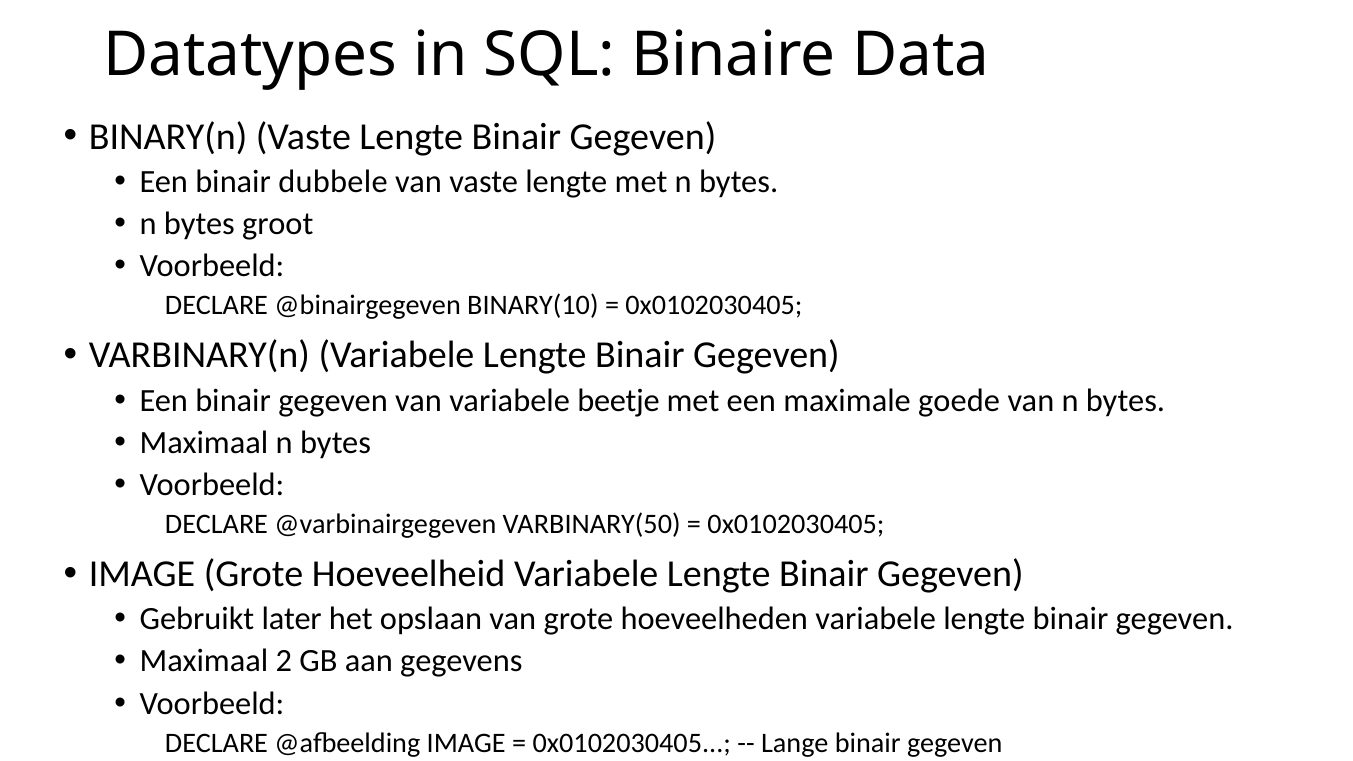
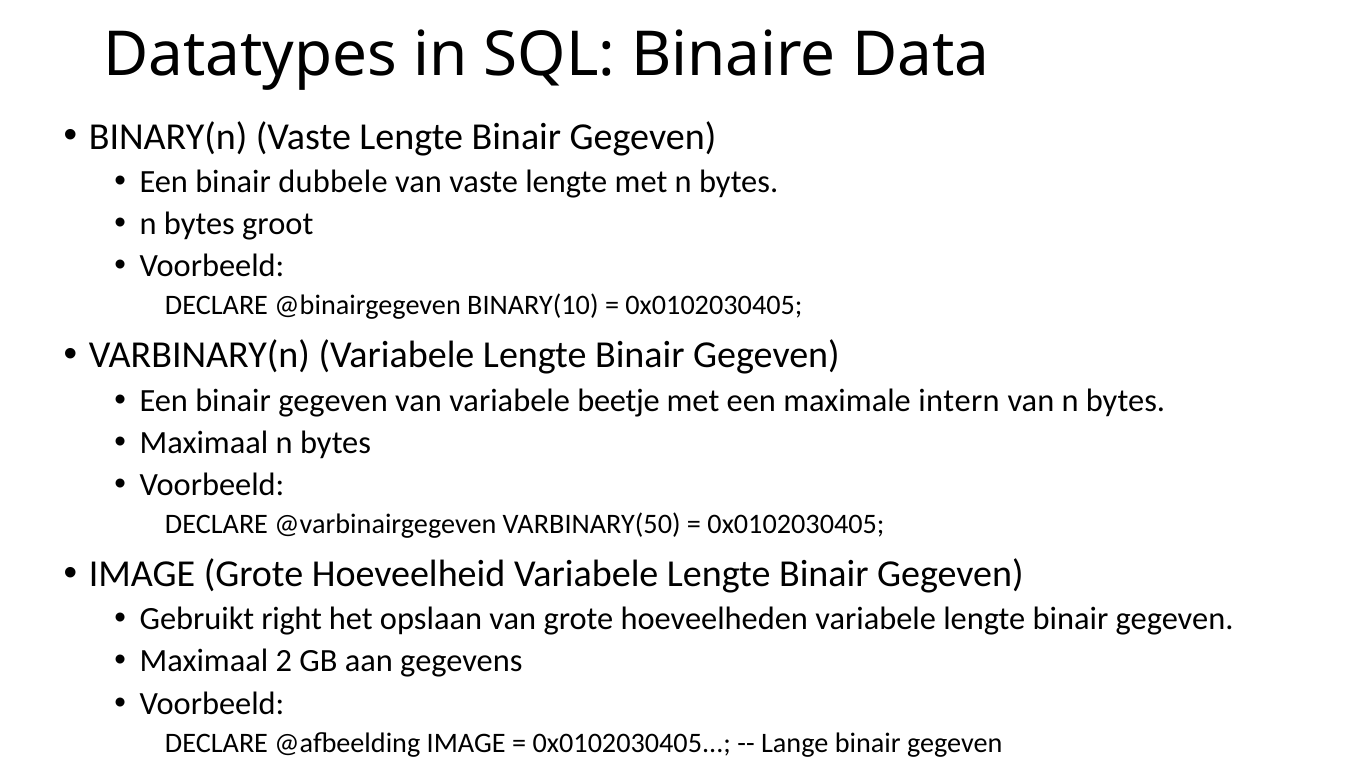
goede: goede -> intern
later: later -> right
